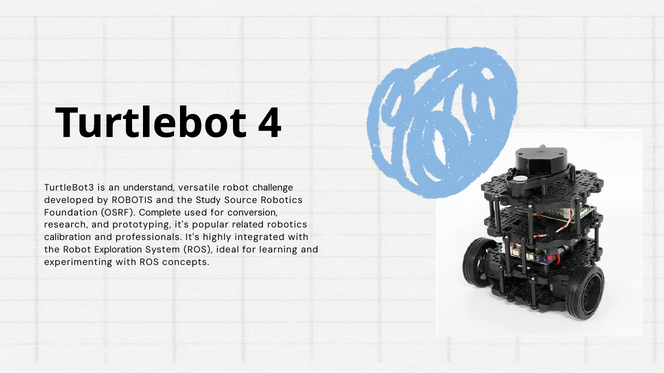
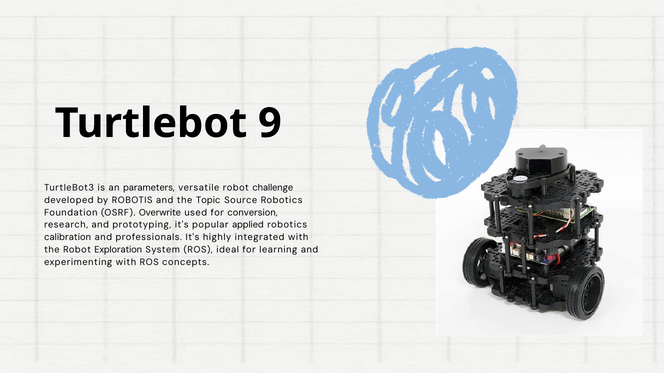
4: 4 -> 9
understand: understand -> parameters
Study: Study -> Topic
Complete: Complete -> Overwrite
related: related -> applied
